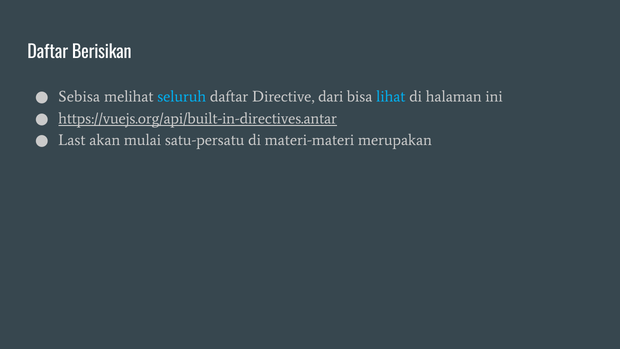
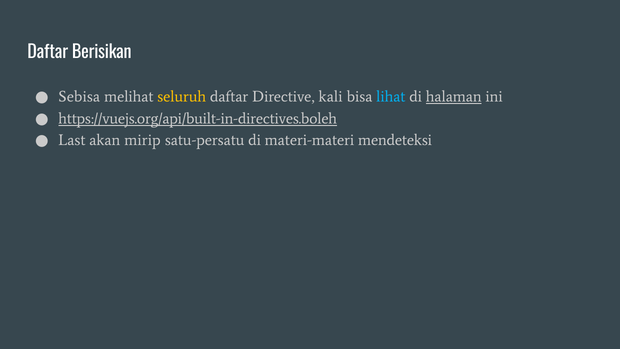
seluruh colour: light blue -> yellow
dari: dari -> kali
halaman underline: none -> present
https://vuejs.org/api/built-in-directives.antar: https://vuejs.org/api/built-in-directives.antar -> https://vuejs.org/api/built-in-directives.boleh
mulai: mulai -> mirip
merupakan: merupakan -> mendeteksi
